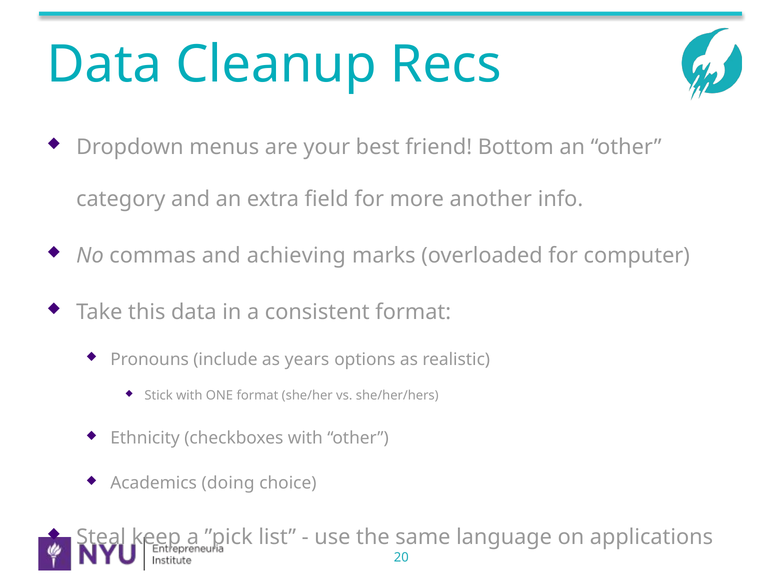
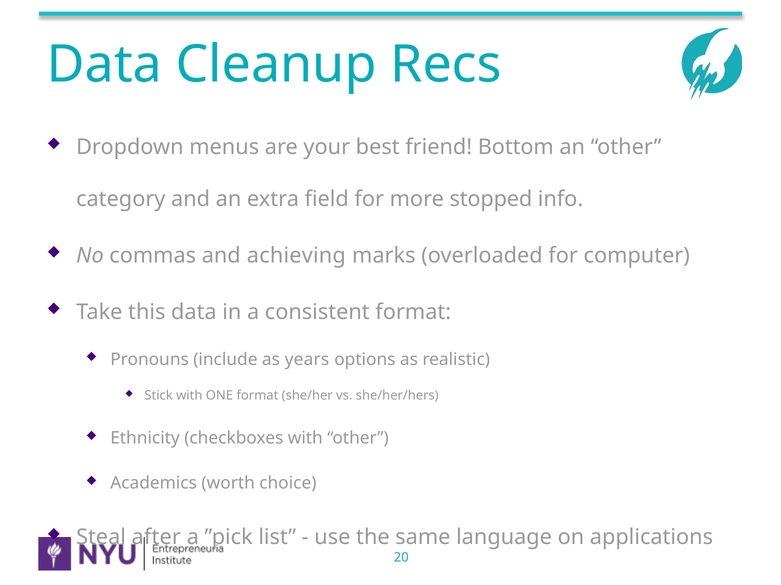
another: another -> stopped
doing: doing -> worth
keep: keep -> after
